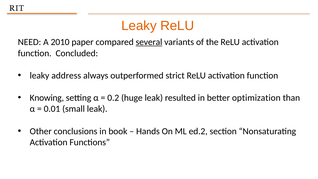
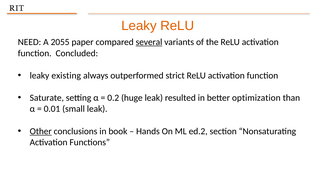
2010: 2010 -> 2055
address: address -> existing
Knowing: Knowing -> Saturate
Other underline: none -> present
